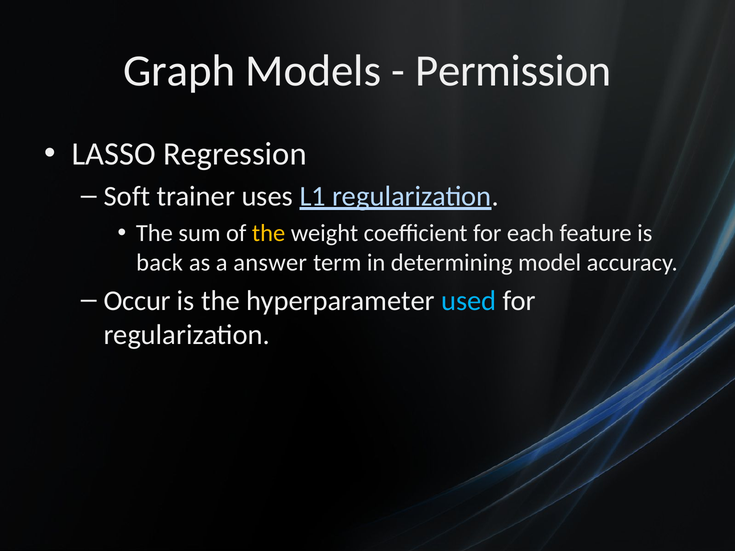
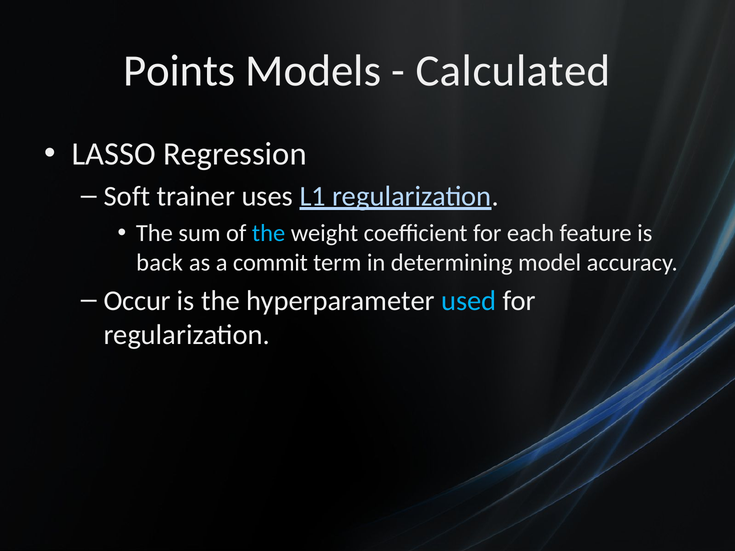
Graph: Graph -> Points
Permission: Permission -> Calculated
the at (269, 233) colour: yellow -> light blue
answer: answer -> commit
